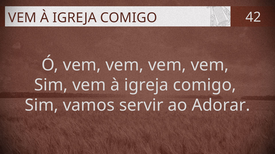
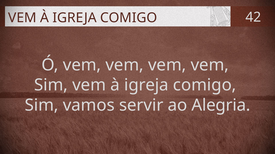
Adorar: Adorar -> Alegria
